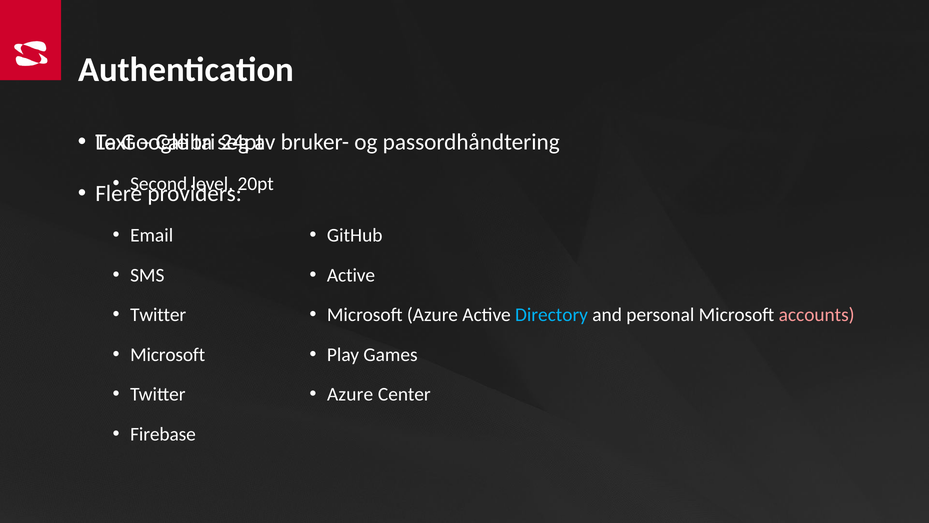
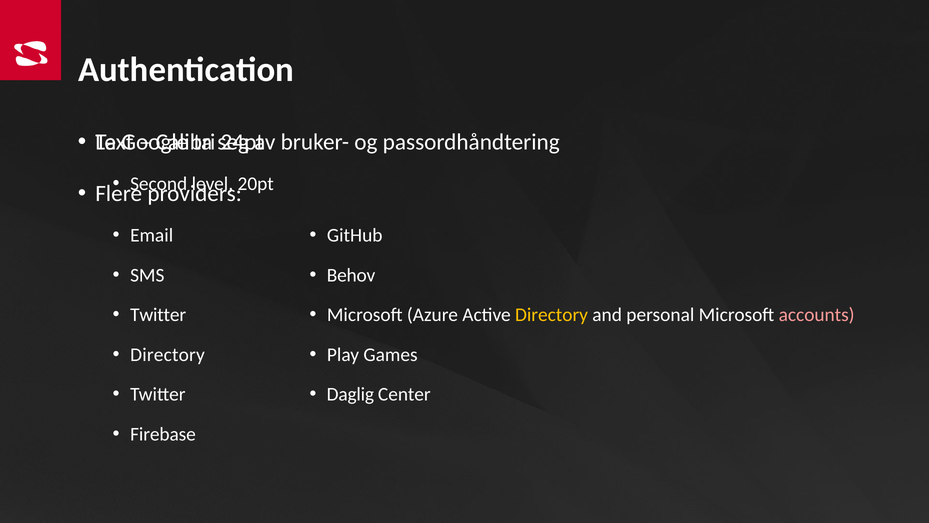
Active at (351, 275): Active -> Behov
Directory at (552, 315) colour: light blue -> yellow
Microsoft at (168, 354): Microsoft -> Directory
Azure at (350, 394): Azure -> Daglig
